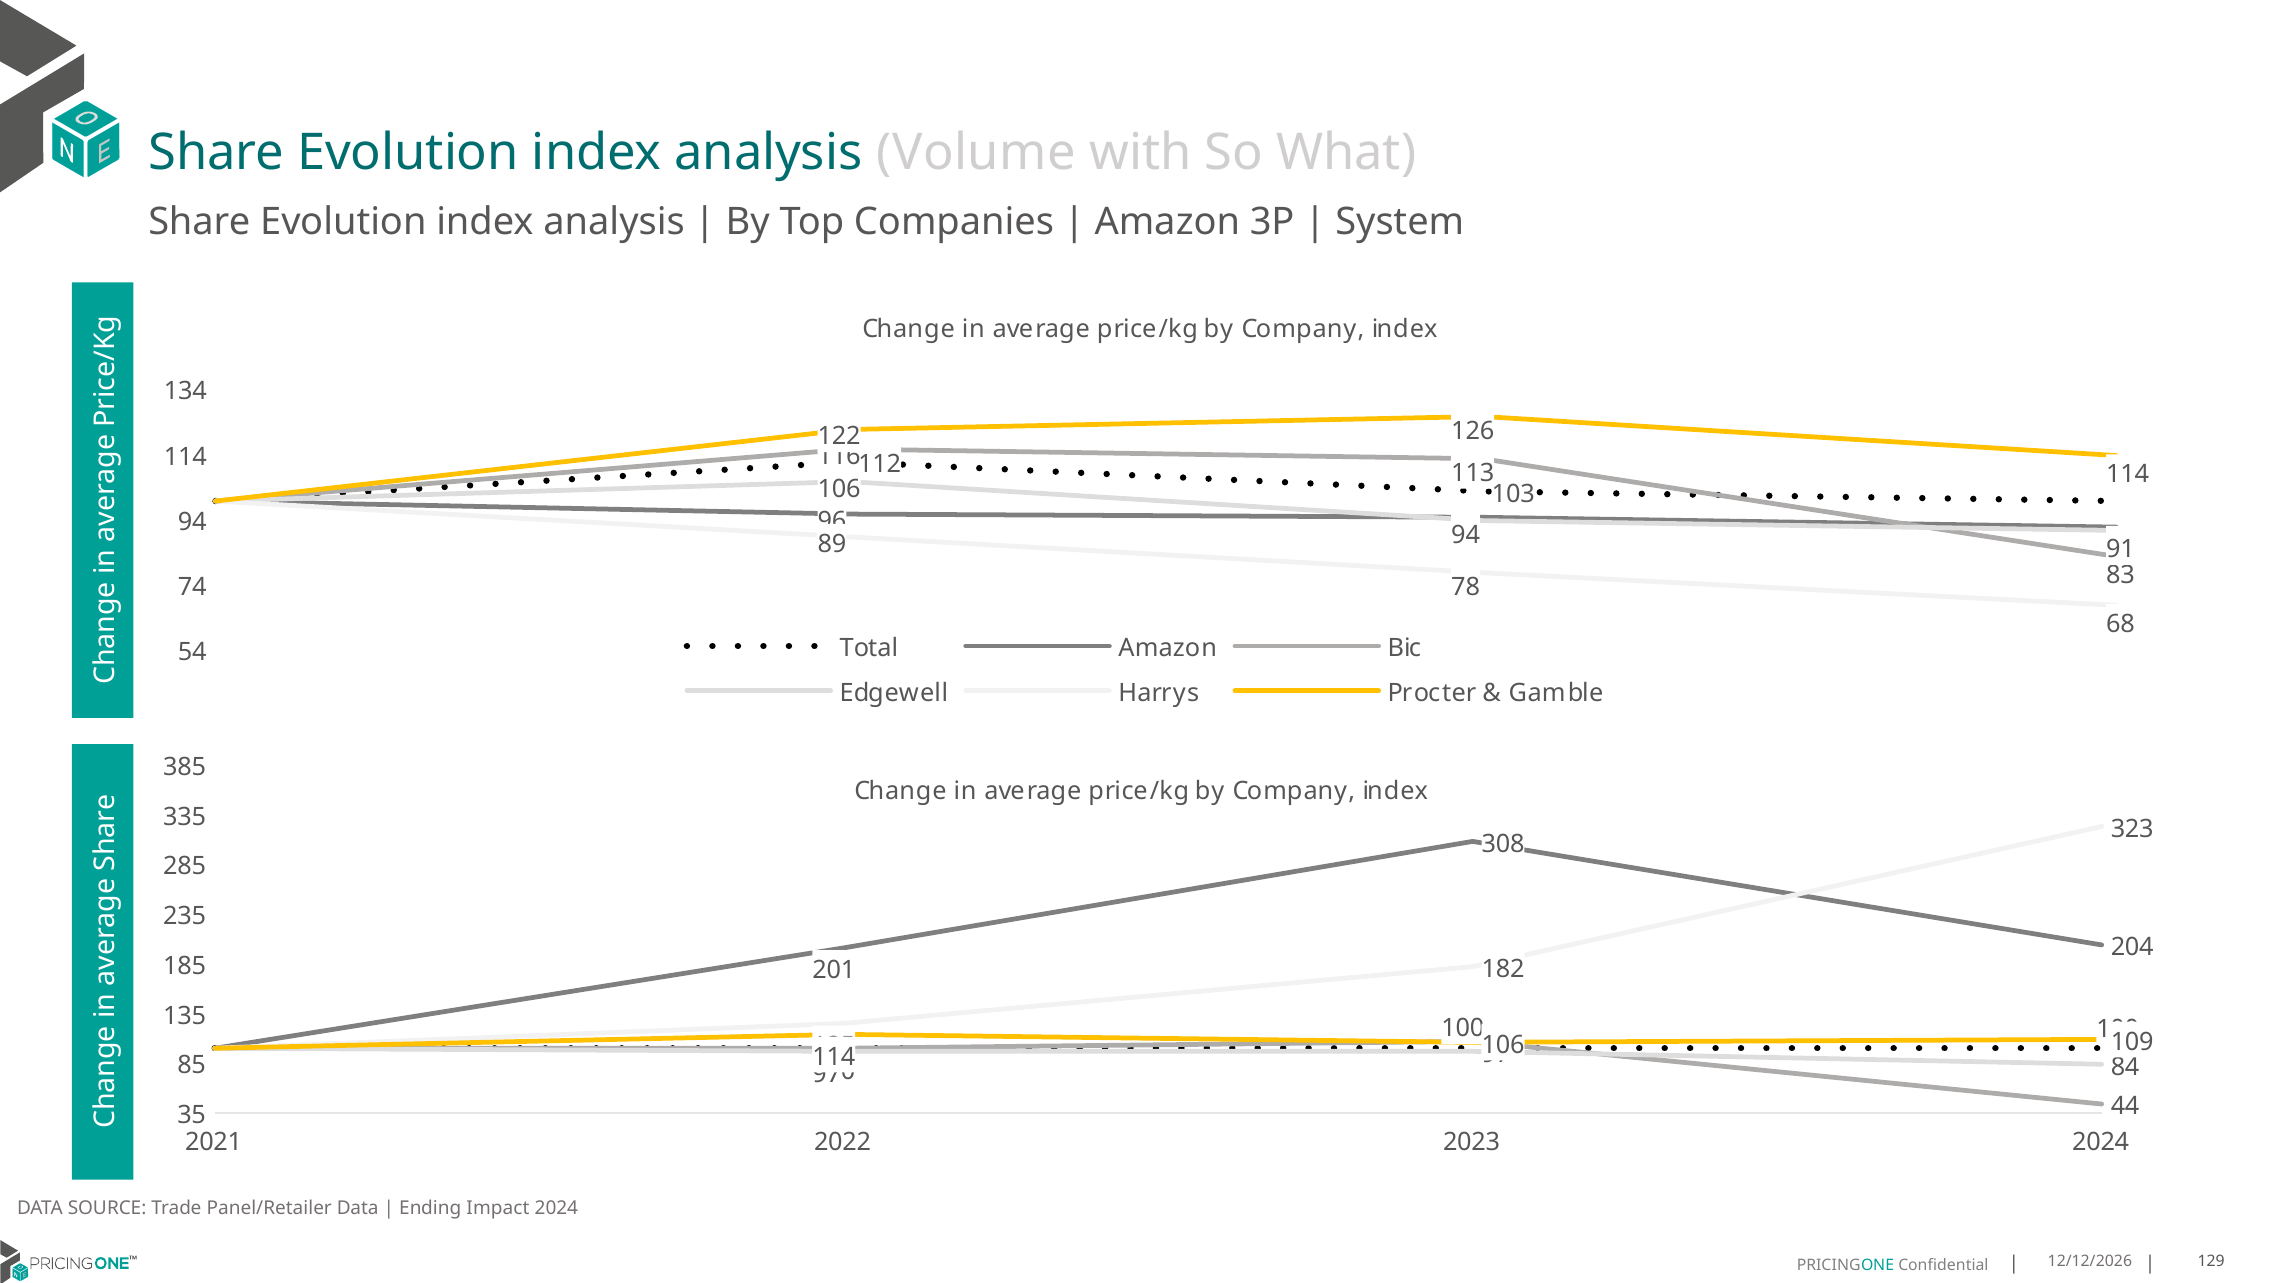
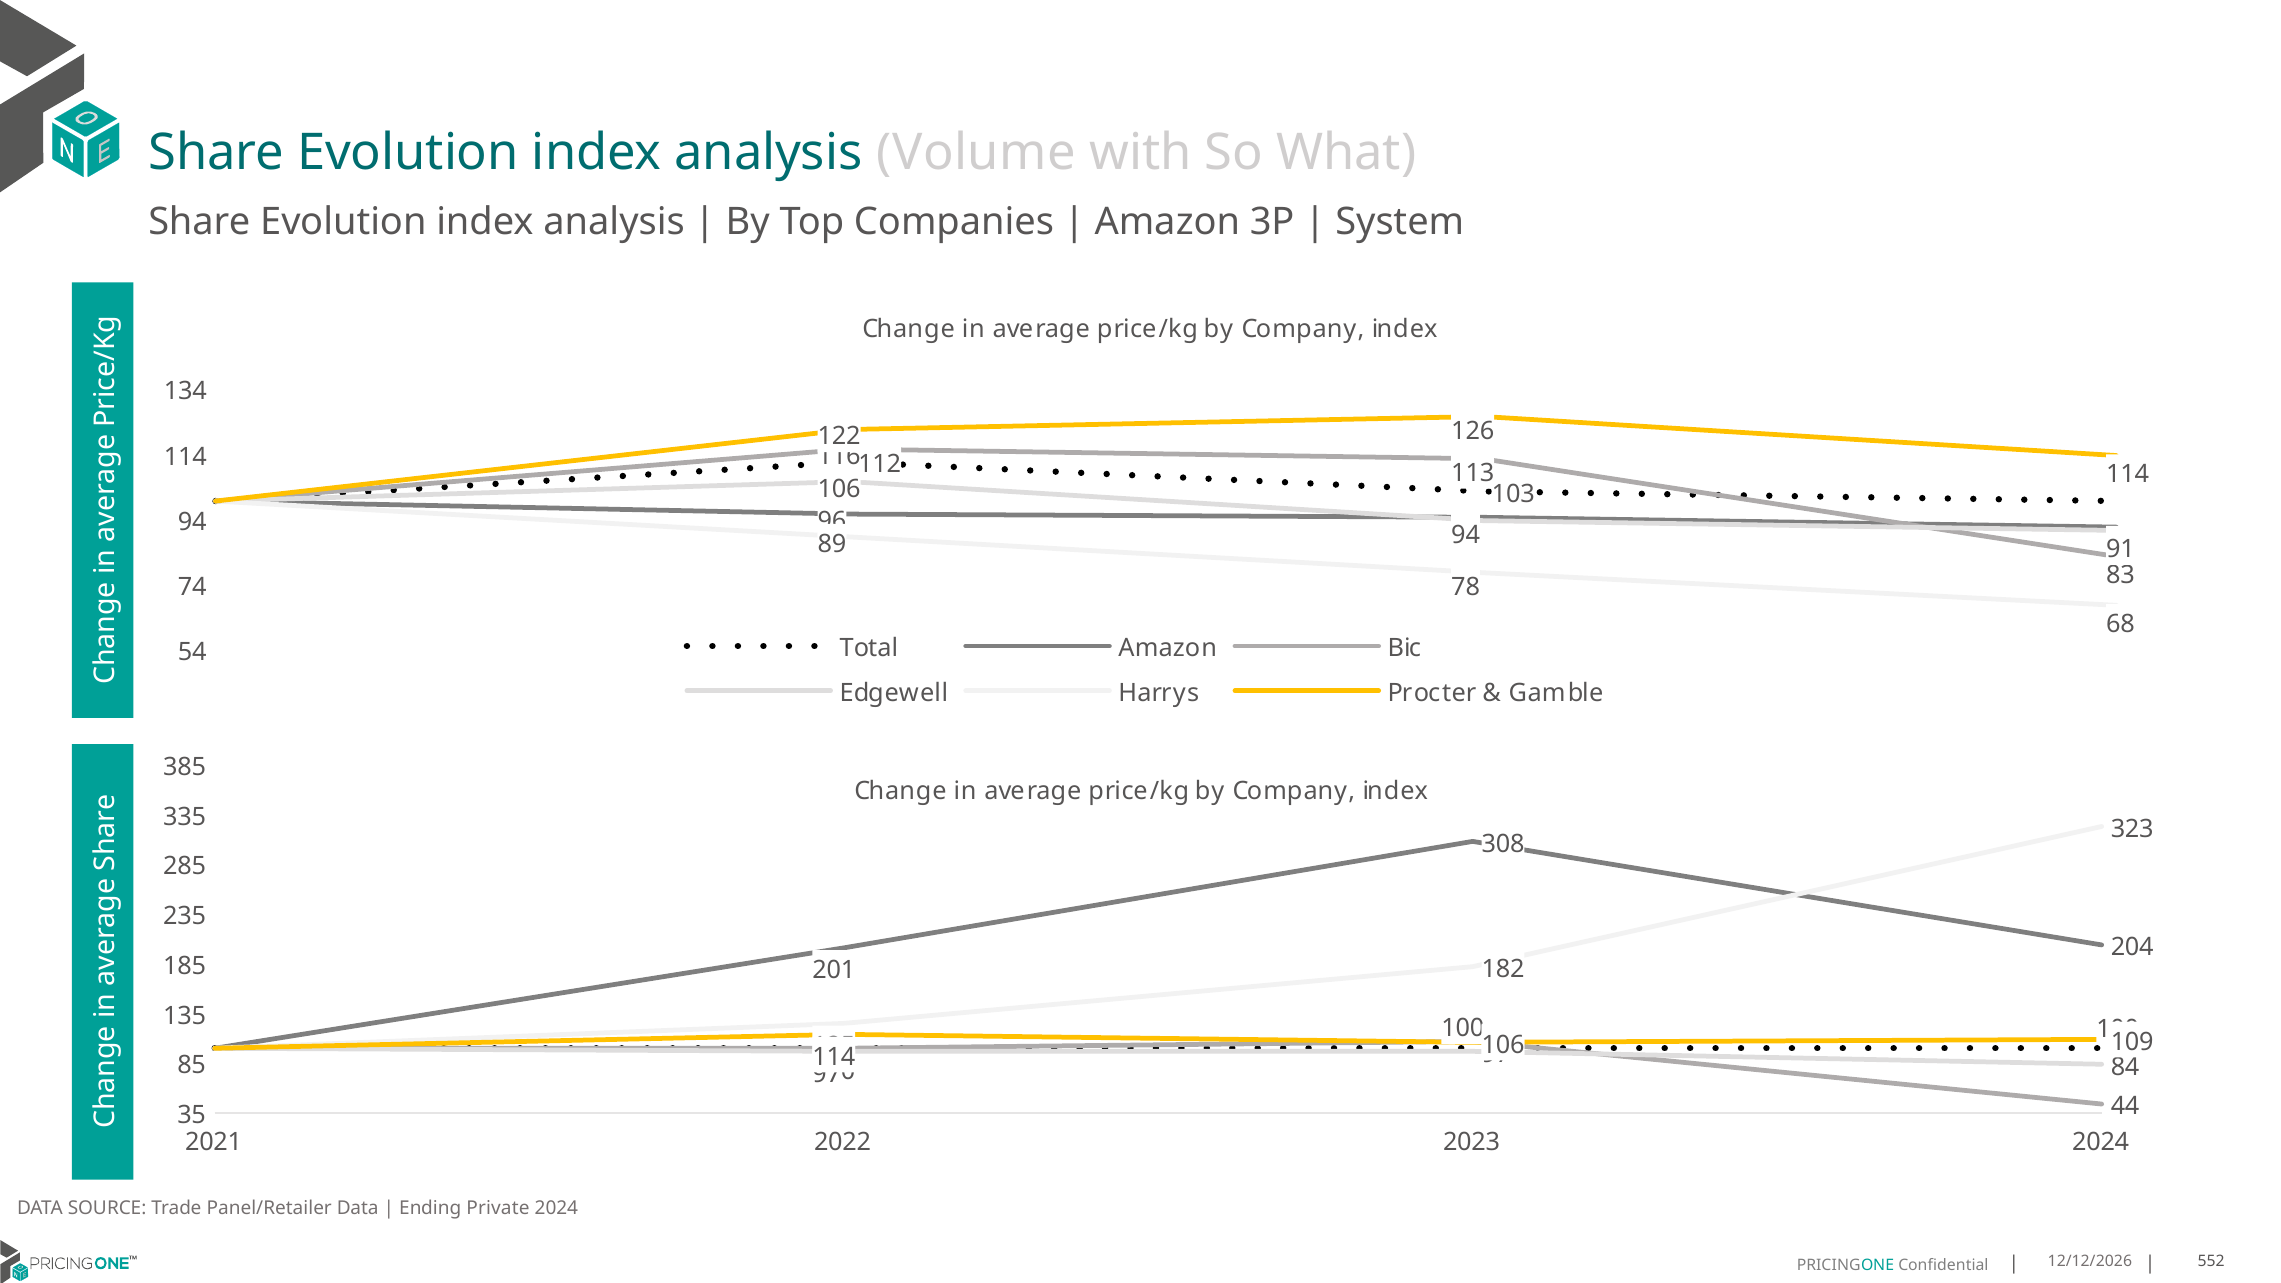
Impact: Impact -> Private
129: 129 -> 552
